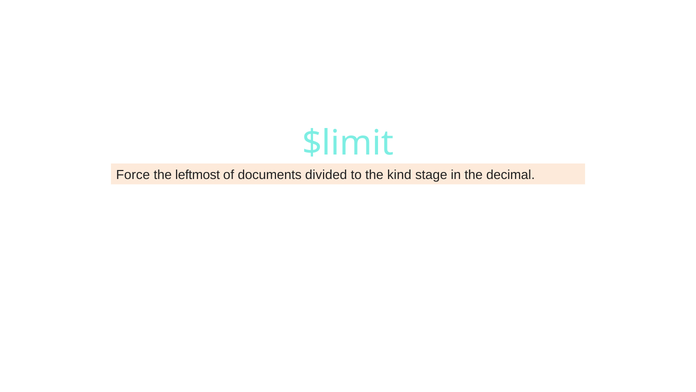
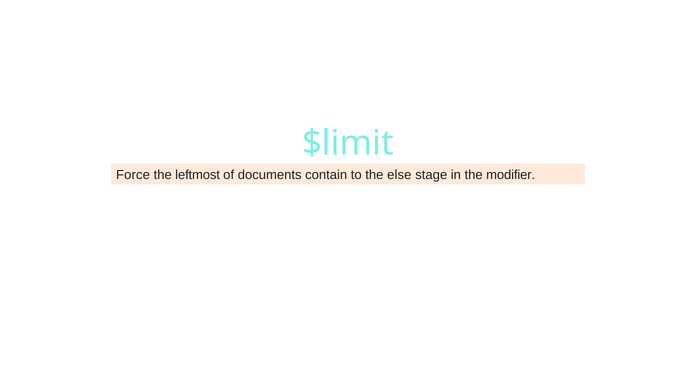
divided: divided -> contain
kind: kind -> else
decimal: decimal -> modifier
